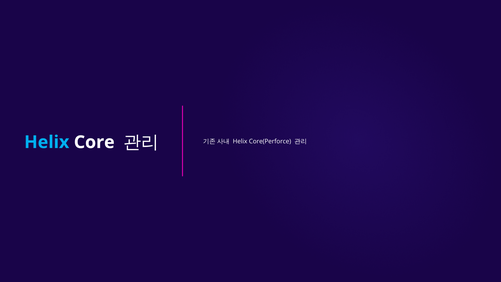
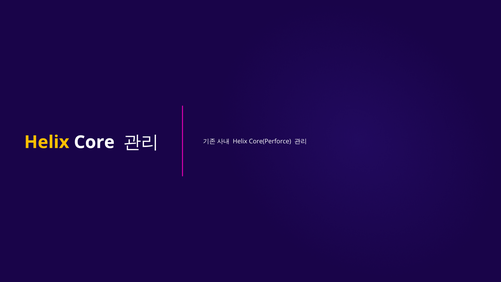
Helix at (47, 142) colour: light blue -> yellow
